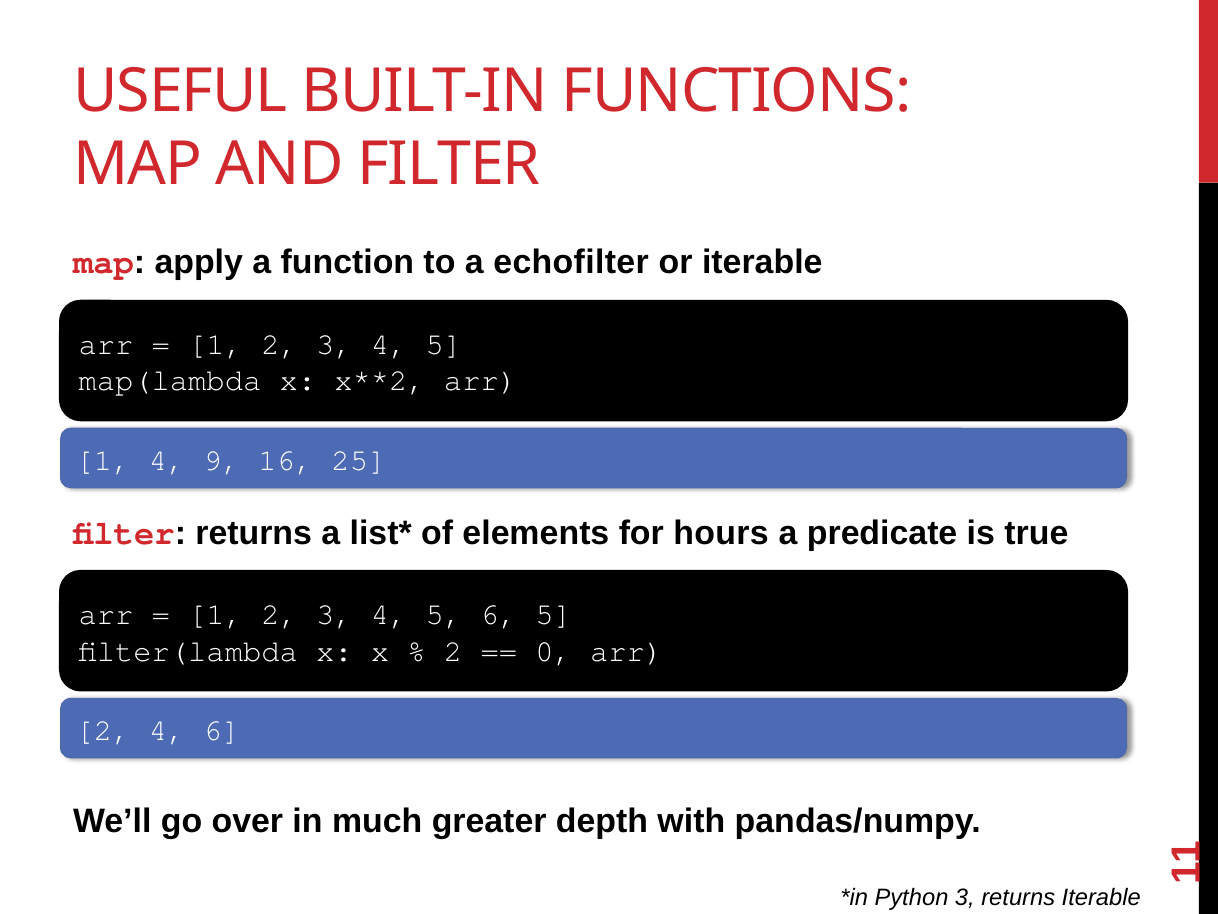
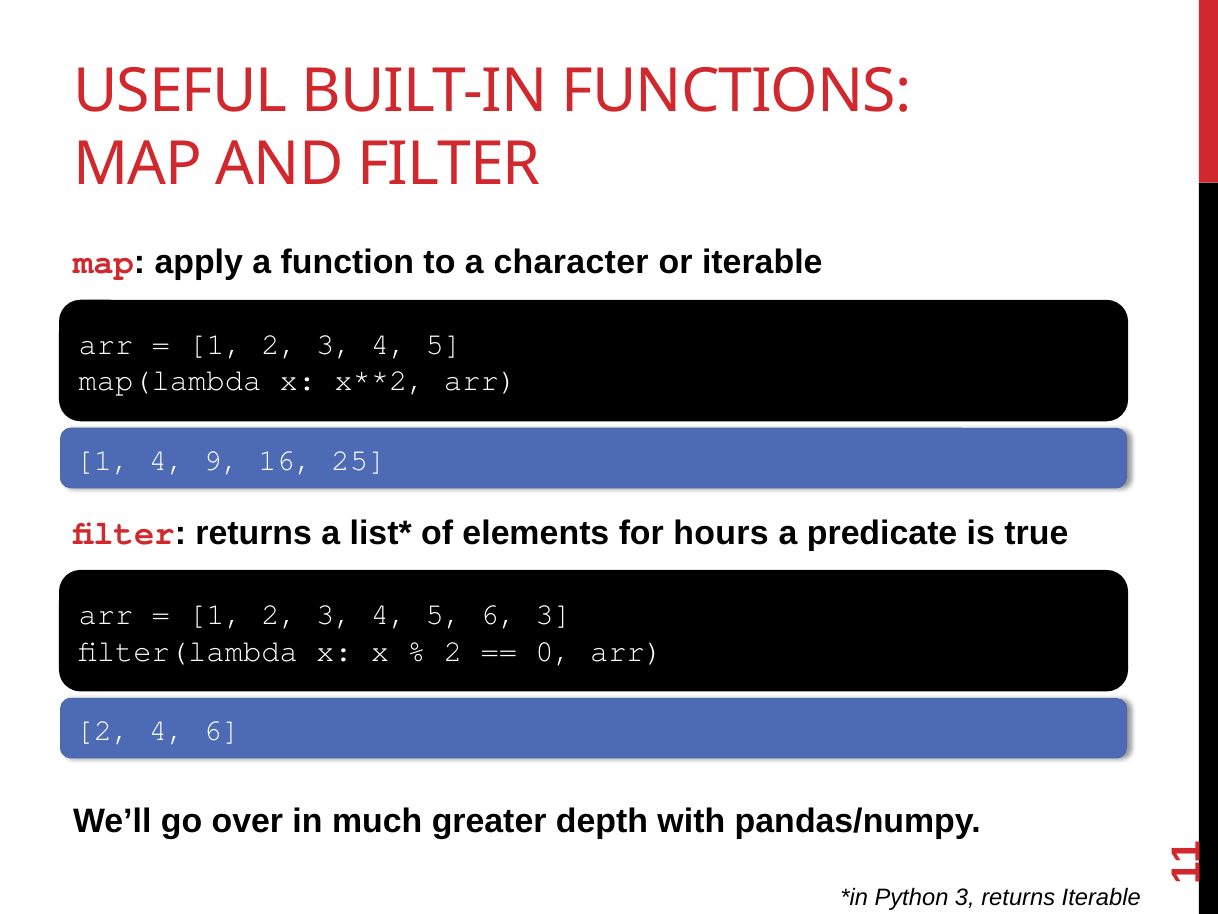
echofilter: echofilter -> character
6 5: 5 -> 3
